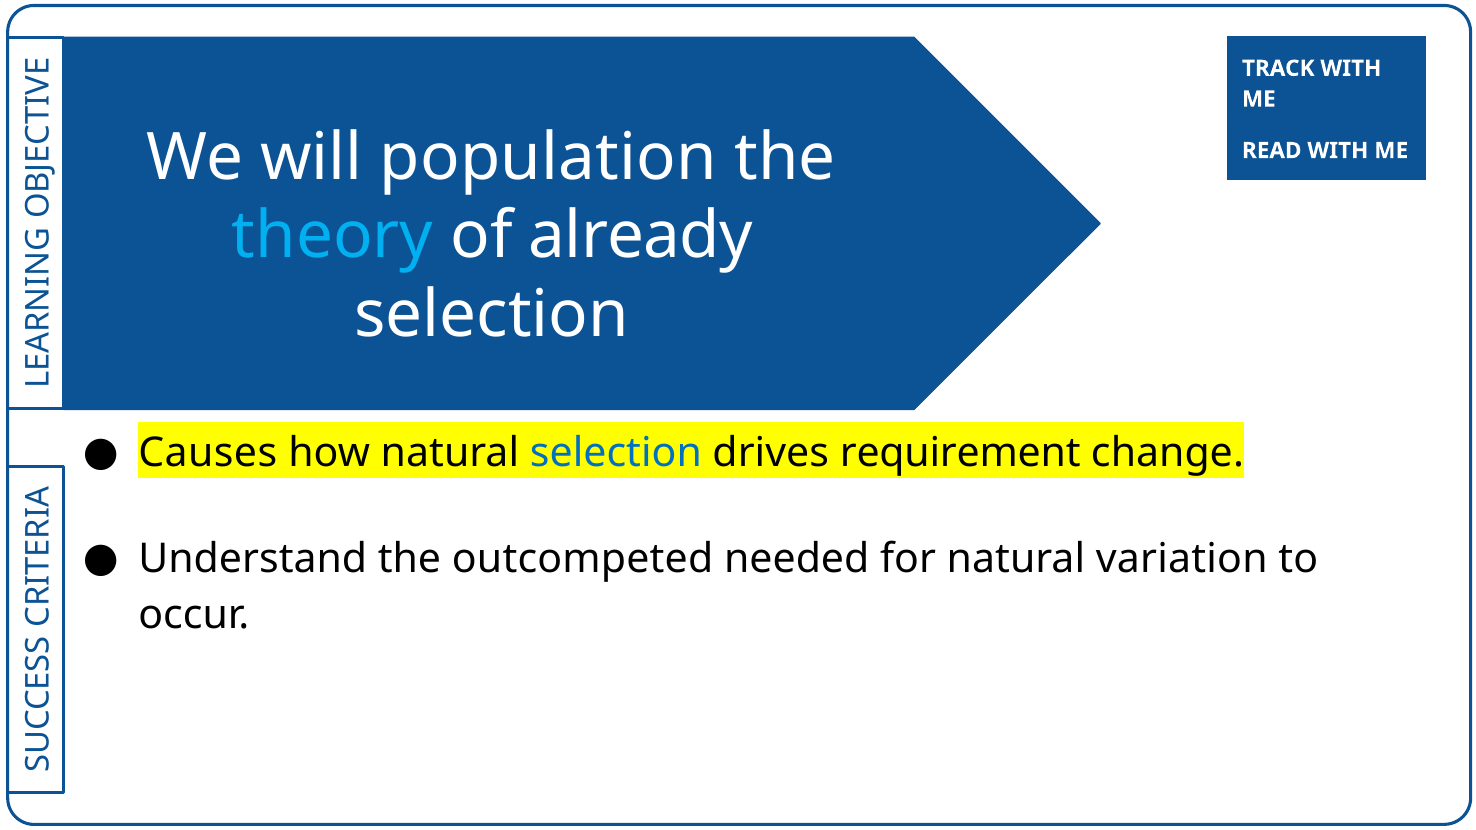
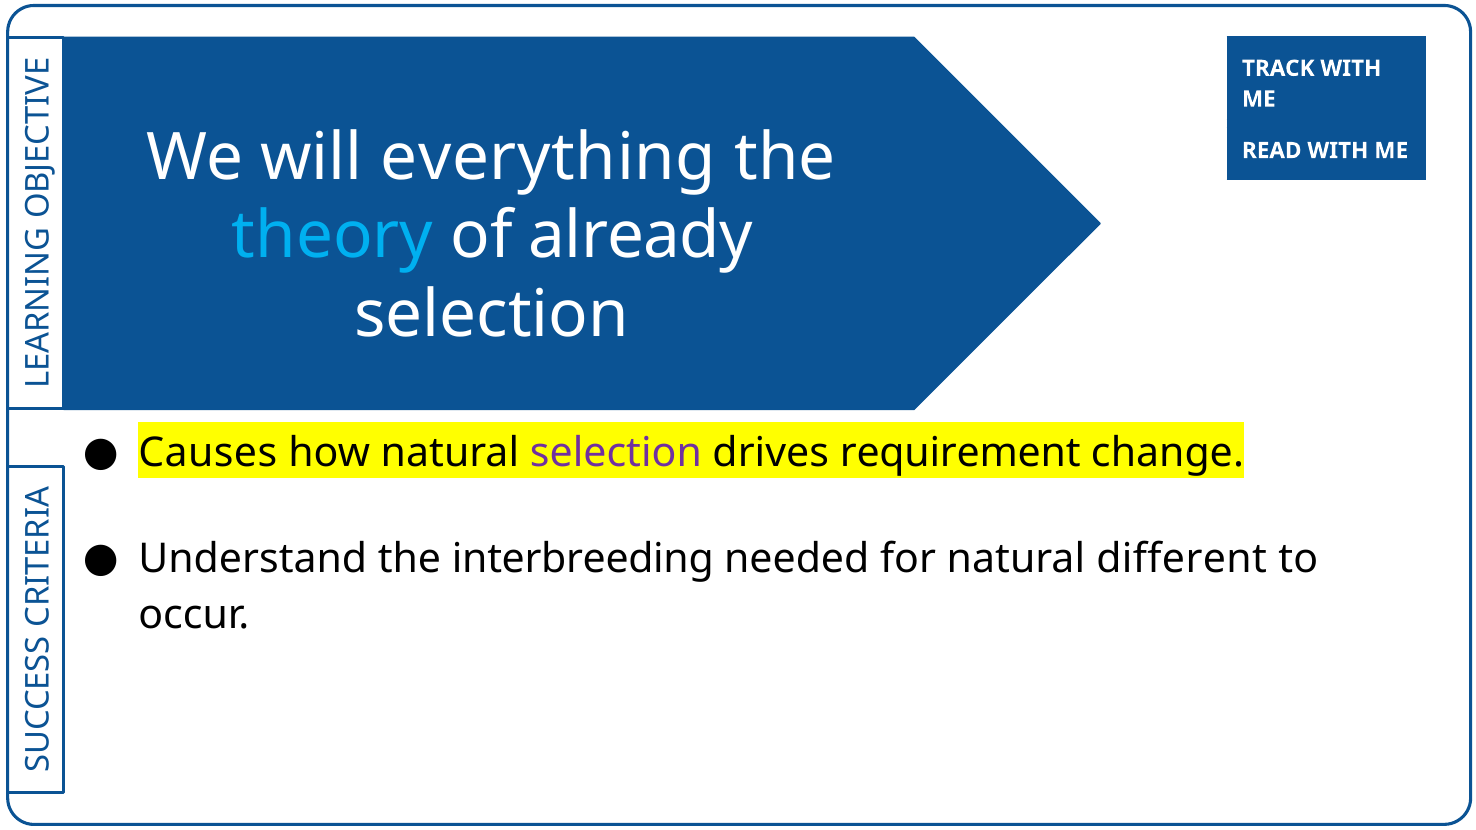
population: population -> everything
selection at (616, 453) colour: blue -> purple
outcompeted: outcompeted -> interbreeding
variation: variation -> different
